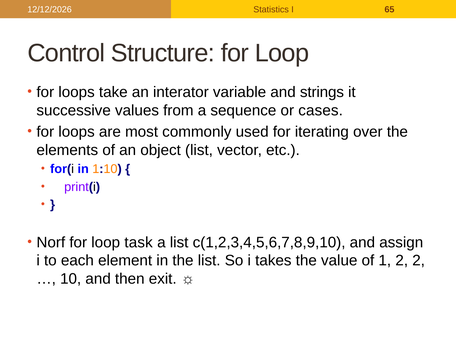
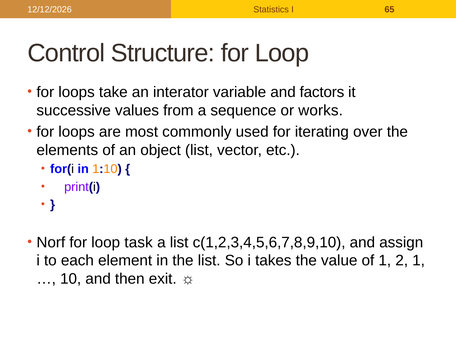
strings: strings -> factors
cases: cases -> works
2 2: 2 -> 1
